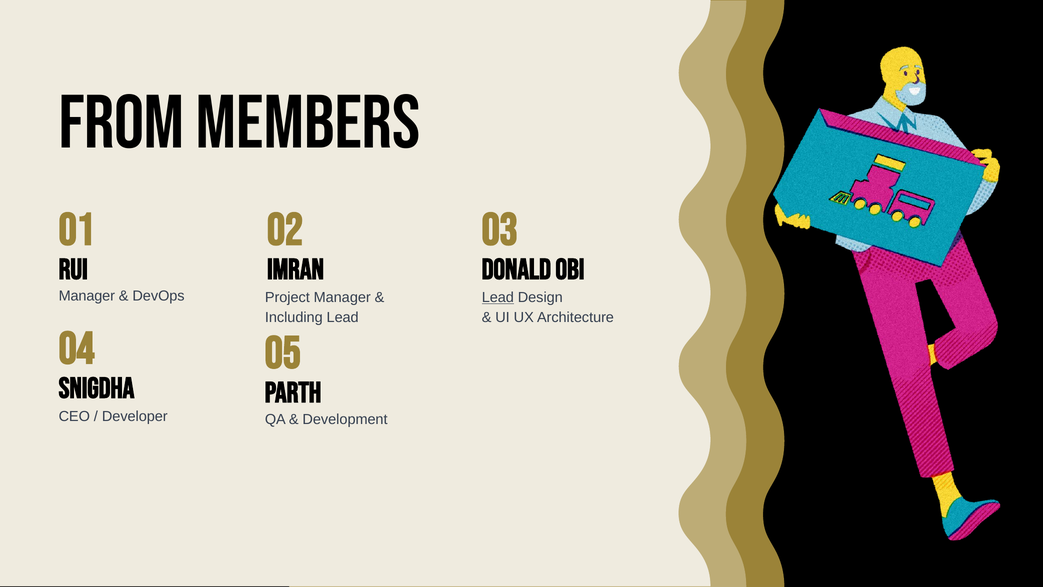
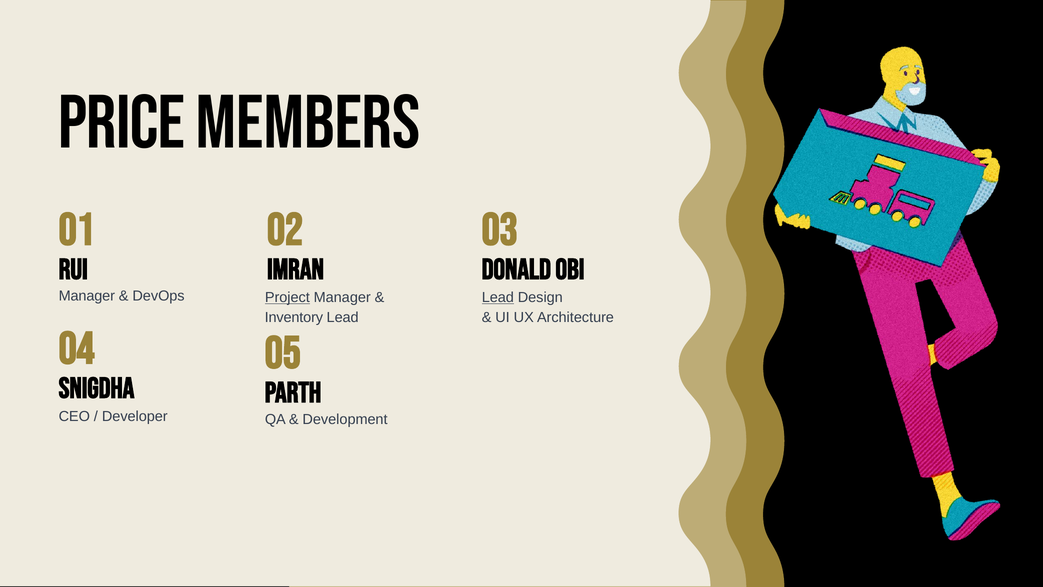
FROM: FROM -> PRICE
Project underline: none -> present
Including: Including -> Inventory
